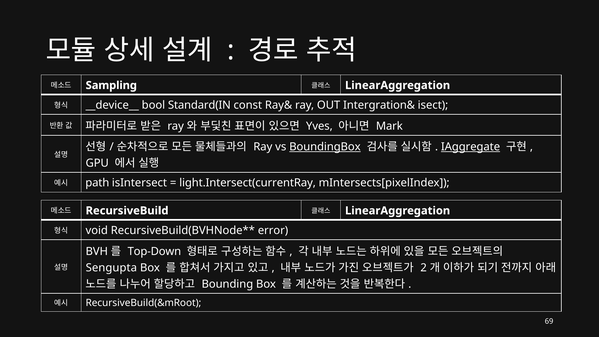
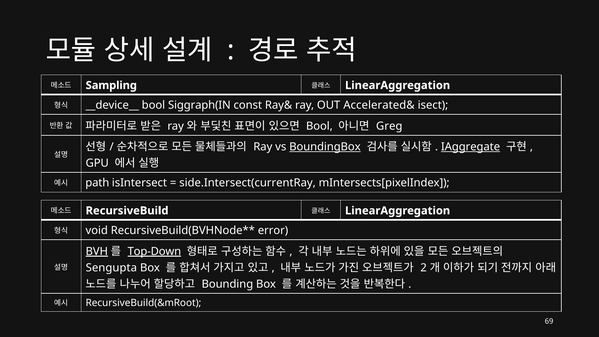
Standard(IN: Standard(IN -> Siggraph(IN
Intergration&: Intergration& -> Accelerated&
Yves at (319, 126): Yves -> Bool
Mark: Mark -> Greg
light.Intersect(currentRay: light.Intersect(currentRay -> side.Intersect(currentRay
BVH at (97, 251) underline: none -> present
Top-Down underline: none -> present
